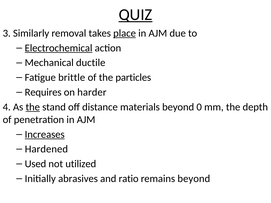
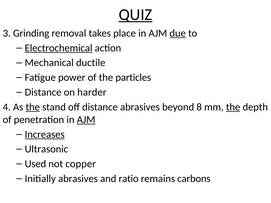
Similarly: Similarly -> Grinding
place underline: present -> none
due underline: none -> present
brittle: brittle -> power
Requires at (43, 92): Requires -> Distance
distance materials: materials -> abrasives
0: 0 -> 8
the at (233, 107) underline: none -> present
AJM at (86, 120) underline: none -> present
Hardened: Hardened -> Ultrasonic
utilized: utilized -> copper
remains beyond: beyond -> carbons
